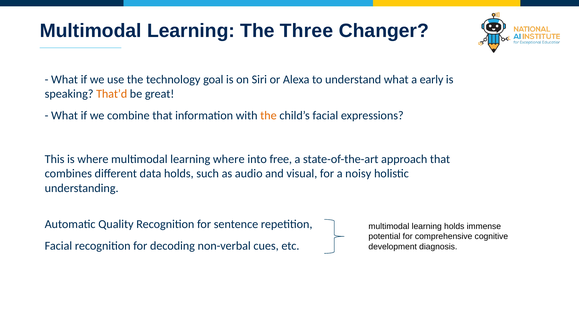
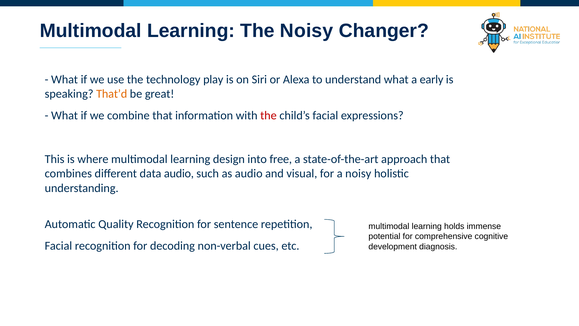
The Three: Three -> Noisy
goal: goal -> play
the at (268, 115) colour: orange -> red
learning where: where -> design
data holds: holds -> audio
